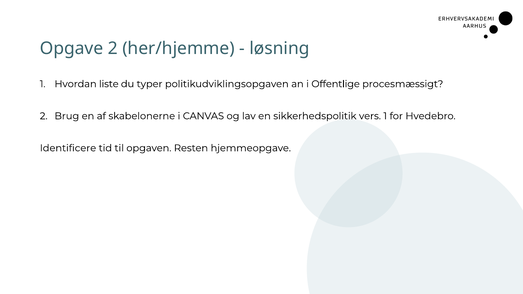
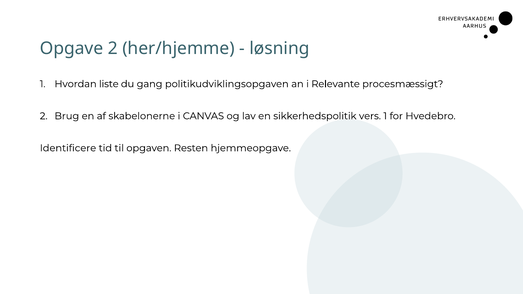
typer: typer -> gang
Offentlige: Offentlige -> Relevante
